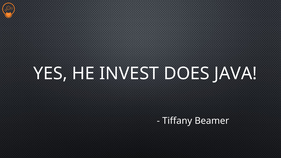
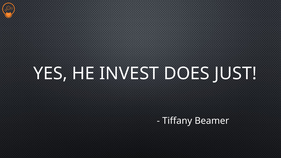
JAVA: JAVA -> JUST
